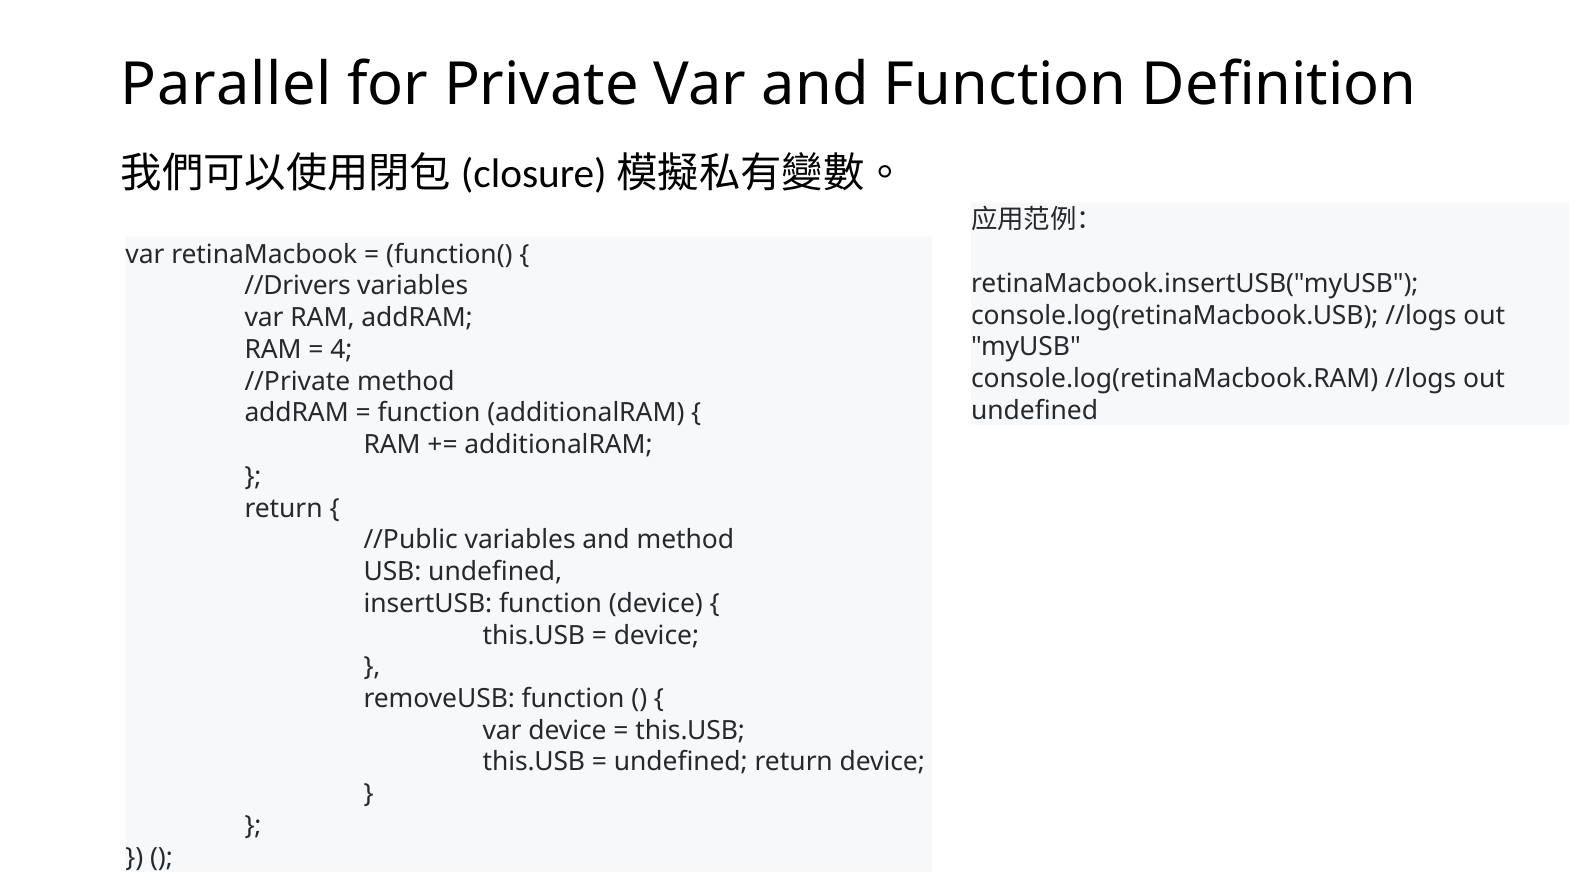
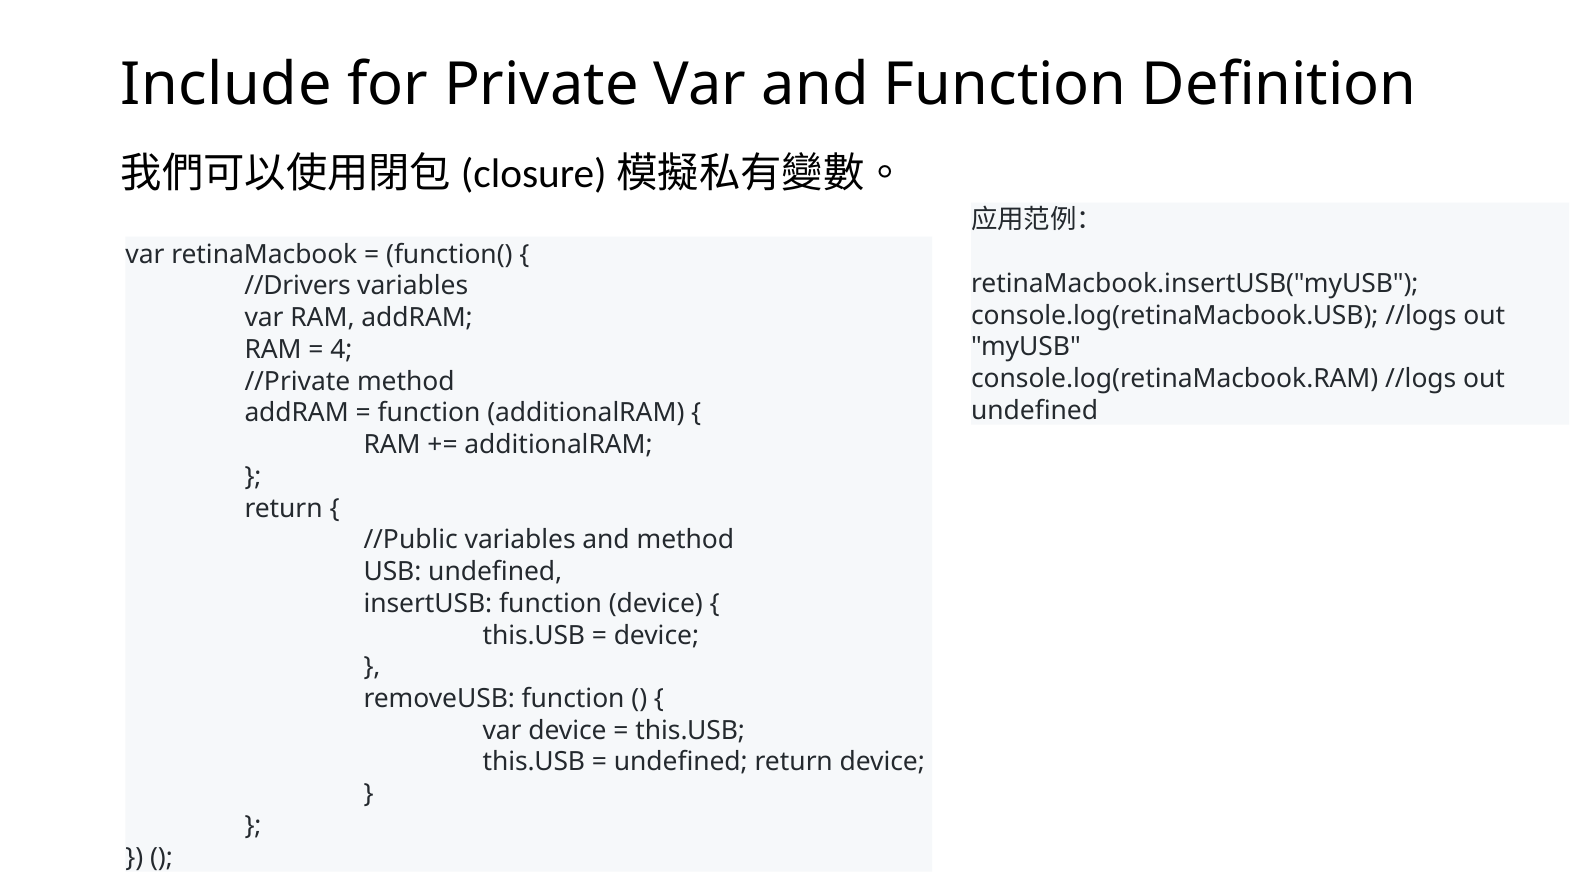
Parallel: Parallel -> Include
